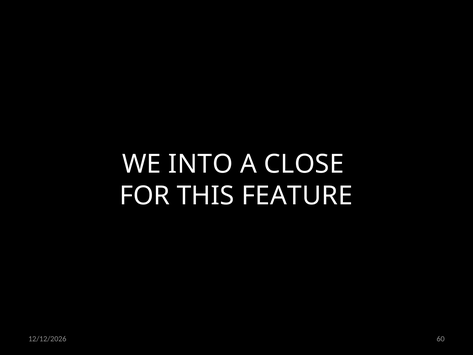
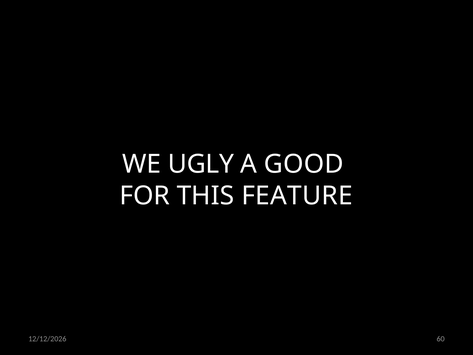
INTO: INTO -> UGLY
CLOSE: CLOSE -> GOOD
